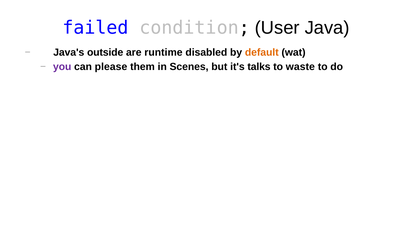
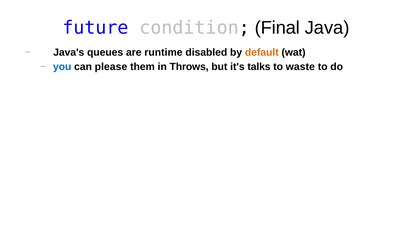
failed: failed -> future
User: User -> Final
outside: outside -> queues
you colour: purple -> blue
Scenes: Scenes -> Throws
